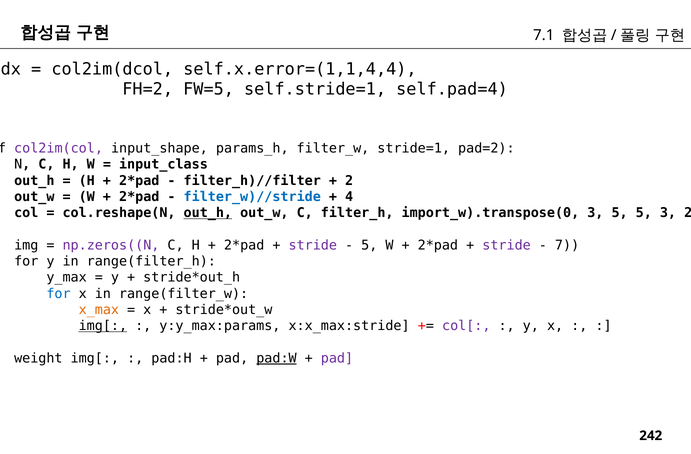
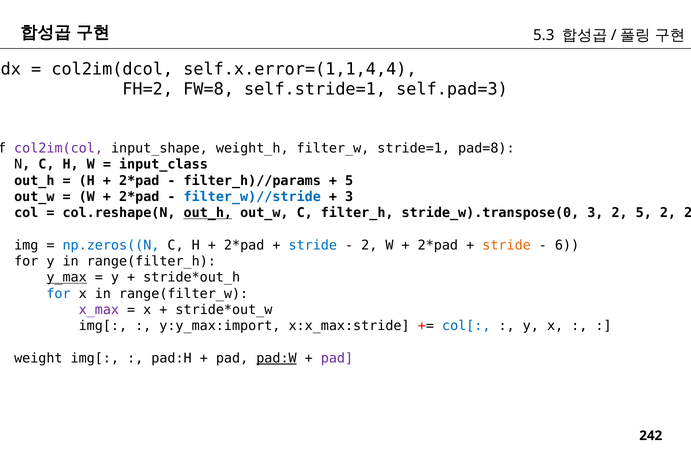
7.1: 7.1 -> 5.3
FW=5: FW=5 -> FW=8
self.pad=4: self.pad=4 -> self.pad=3
params_h: params_h -> weight_h
pad=2: pad=2 -> pad=8
filter_h)//filter: filter_h)//filter -> filter_h)//params
2 at (349, 181): 2 -> 5
4 at (349, 197): 4 -> 3
import_w).transpose(0: import_w).transpose(0 -> stride_w).transpose(0
3 5: 5 -> 2
5 3: 3 -> 2
np.zeros((N colour: purple -> blue
stride at (313, 245) colour: purple -> blue
5 at (369, 245): 5 -> 2
stride at (507, 245) colour: purple -> orange
7: 7 -> 6
y_max underline: none -> present
x_max colour: orange -> purple
img[ at (103, 326) underline: present -> none
y:y_max:params: y:y_max:params -> y:y_max:import
col[ colour: purple -> blue
